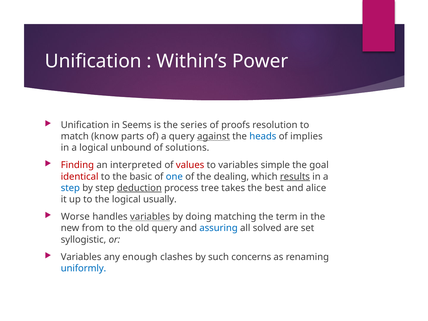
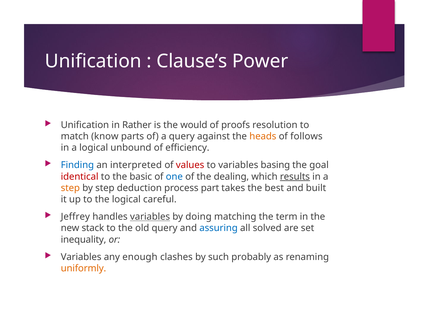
Within’s: Within’s -> Clause’s
Seems: Seems -> Rather
series: series -> would
against underline: present -> none
heads colour: blue -> orange
implies: implies -> follows
solutions: solutions -> efficiency
Finding colour: red -> blue
simple: simple -> basing
step at (70, 188) colour: blue -> orange
deduction underline: present -> none
tree: tree -> part
alice: alice -> built
usually: usually -> careful
Worse: Worse -> Jeffrey
from: from -> stack
syllogistic: syllogistic -> inequality
concerns: concerns -> probably
uniformly colour: blue -> orange
